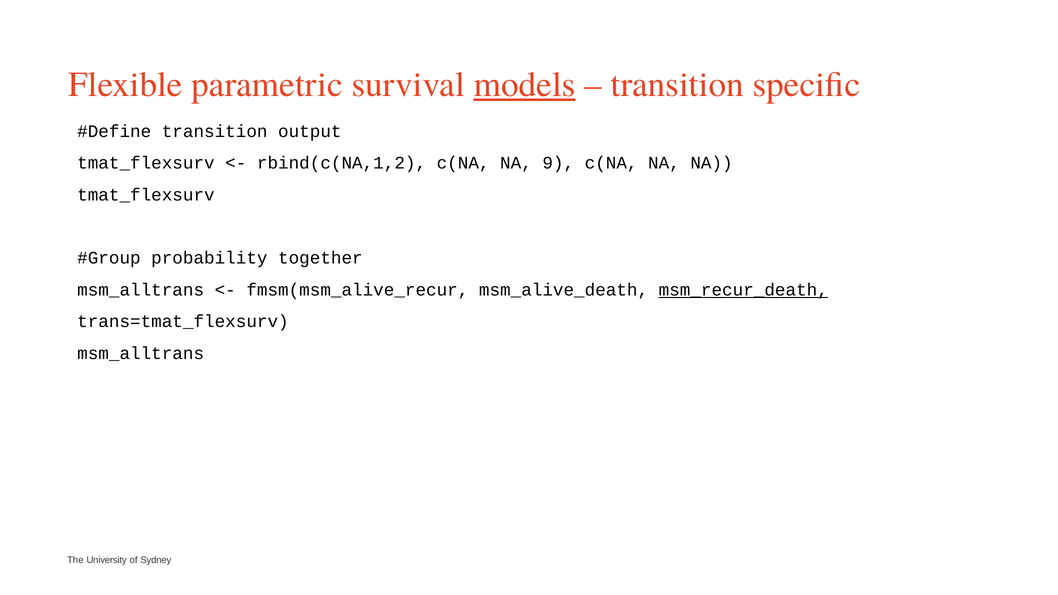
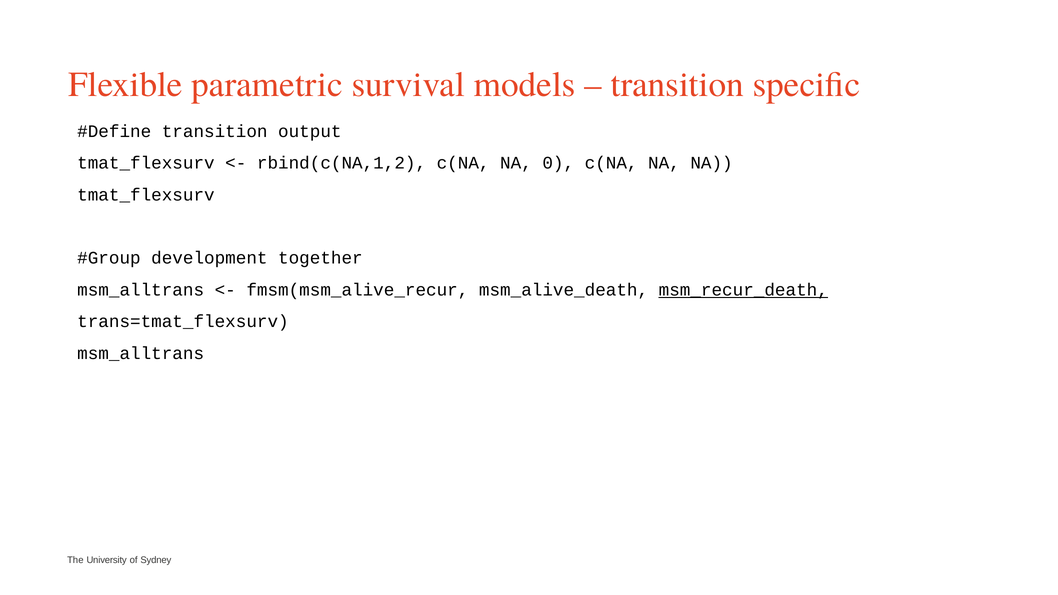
models underline: present -> none
9: 9 -> 0
probability: probability -> development
